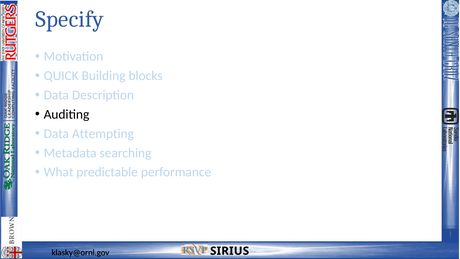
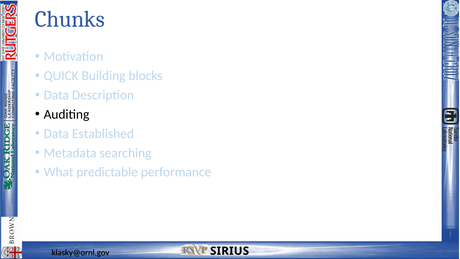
Specify: Specify -> Chunks
Attempting: Attempting -> Established
